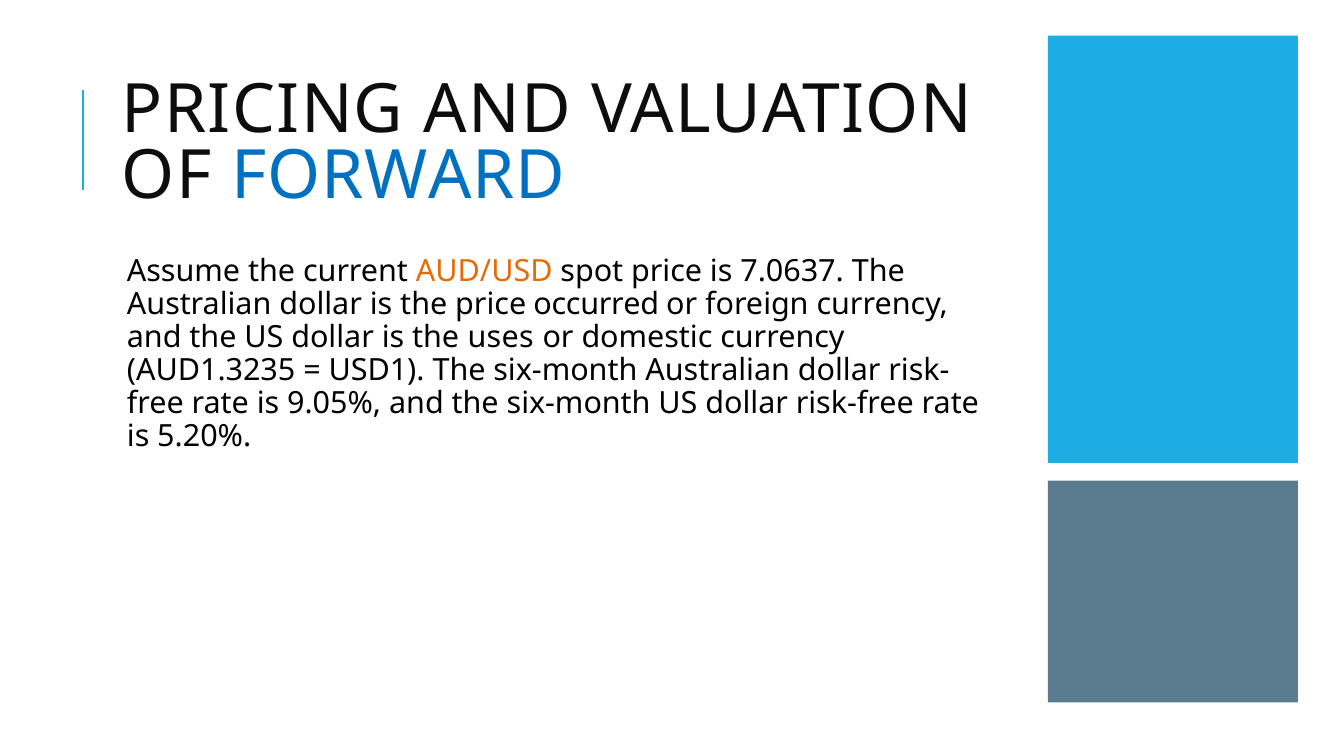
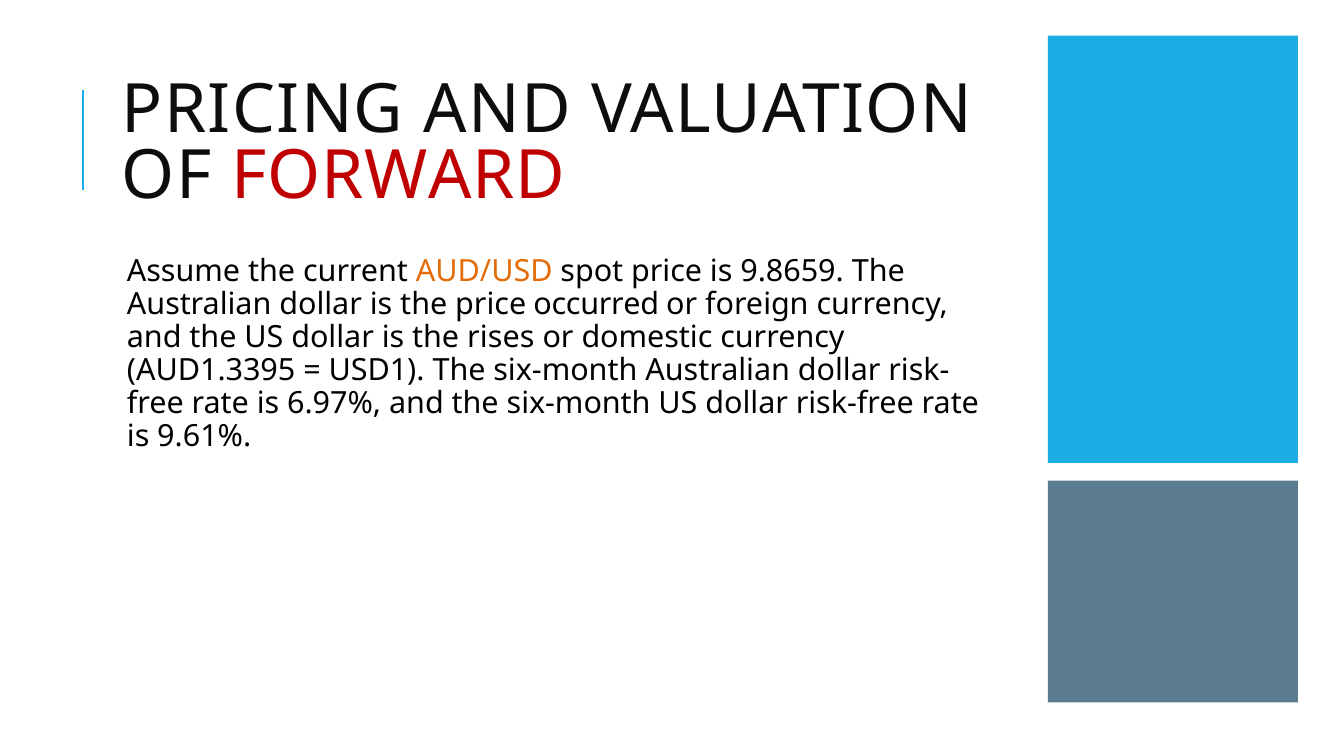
FORWARD colour: blue -> red
7.0637: 7.0637 -> 9.8659
uses: uses -> rises
AUD1.3235: AUD1.3235 -> AUD1.3395
9.05%: 9.05% -> 6.97%
5.20%: 5.20% -> 9.61%
